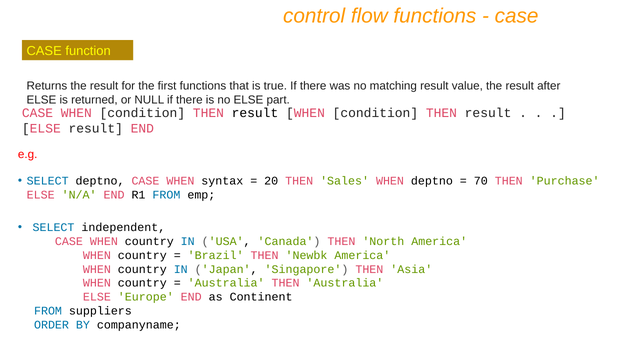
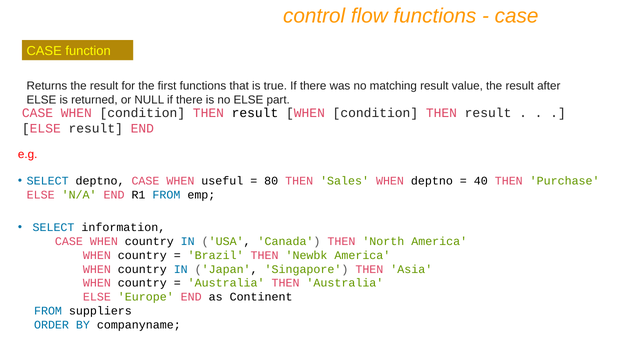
syntax: syntax -> useful
20: 20 -> 80
70: 70 -> 40
independent: independent -> information
